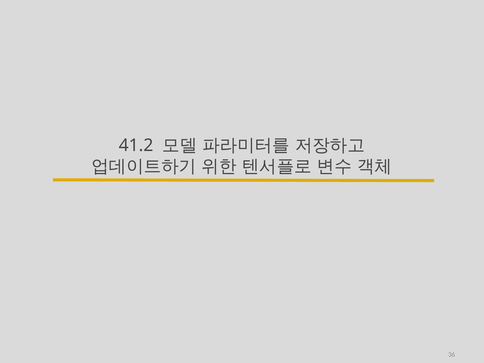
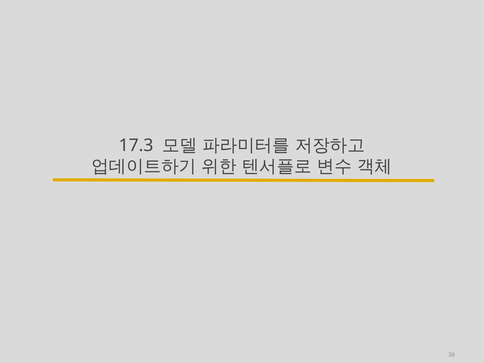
41.2: 41.2 -> 17.3
